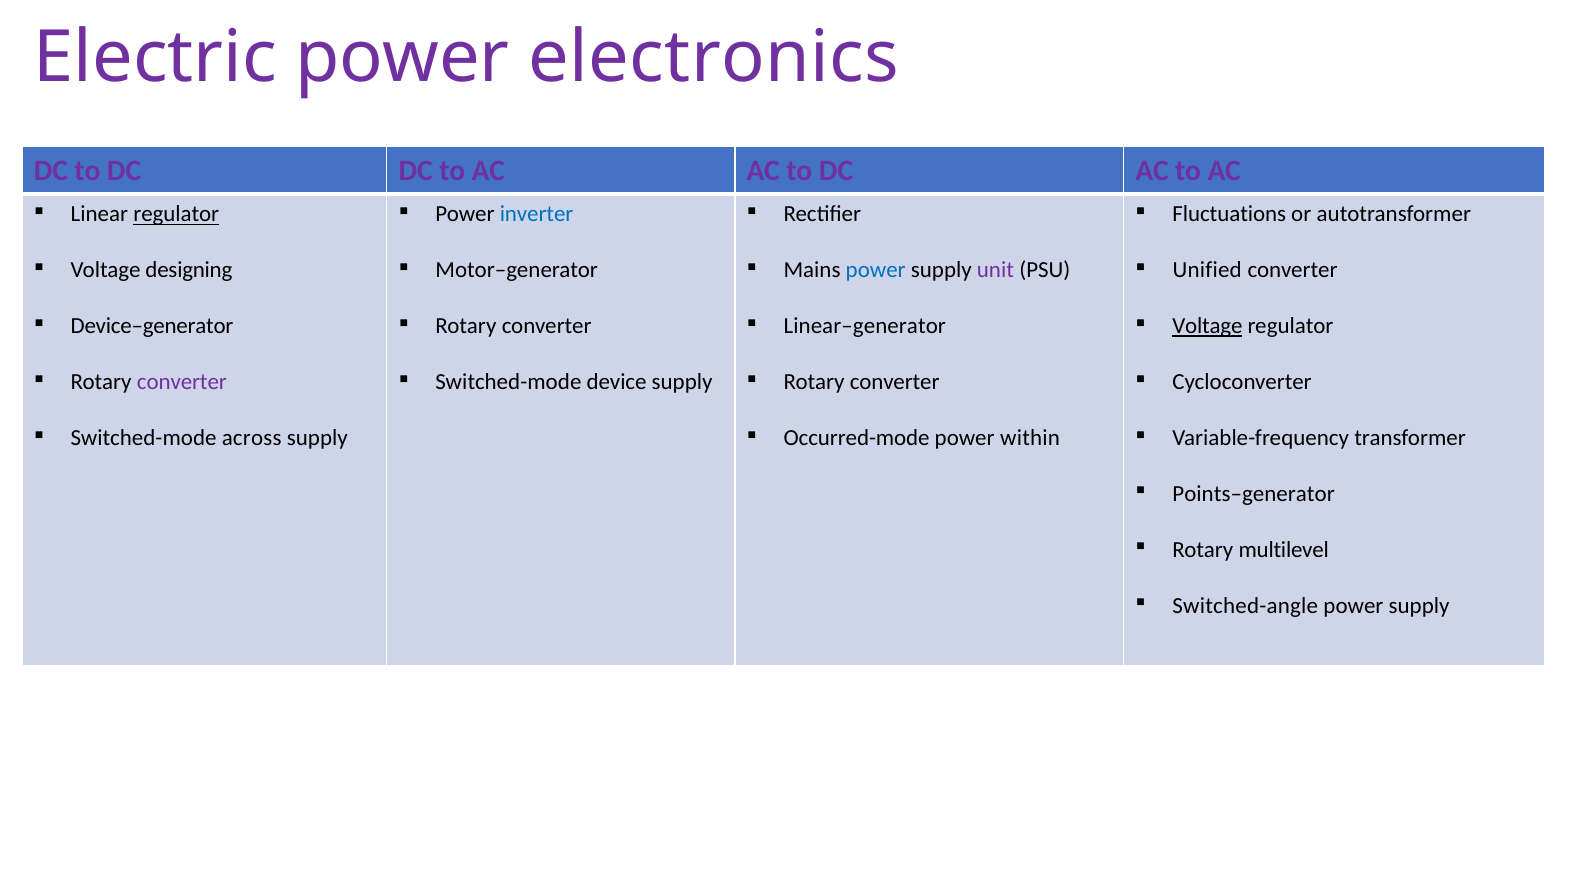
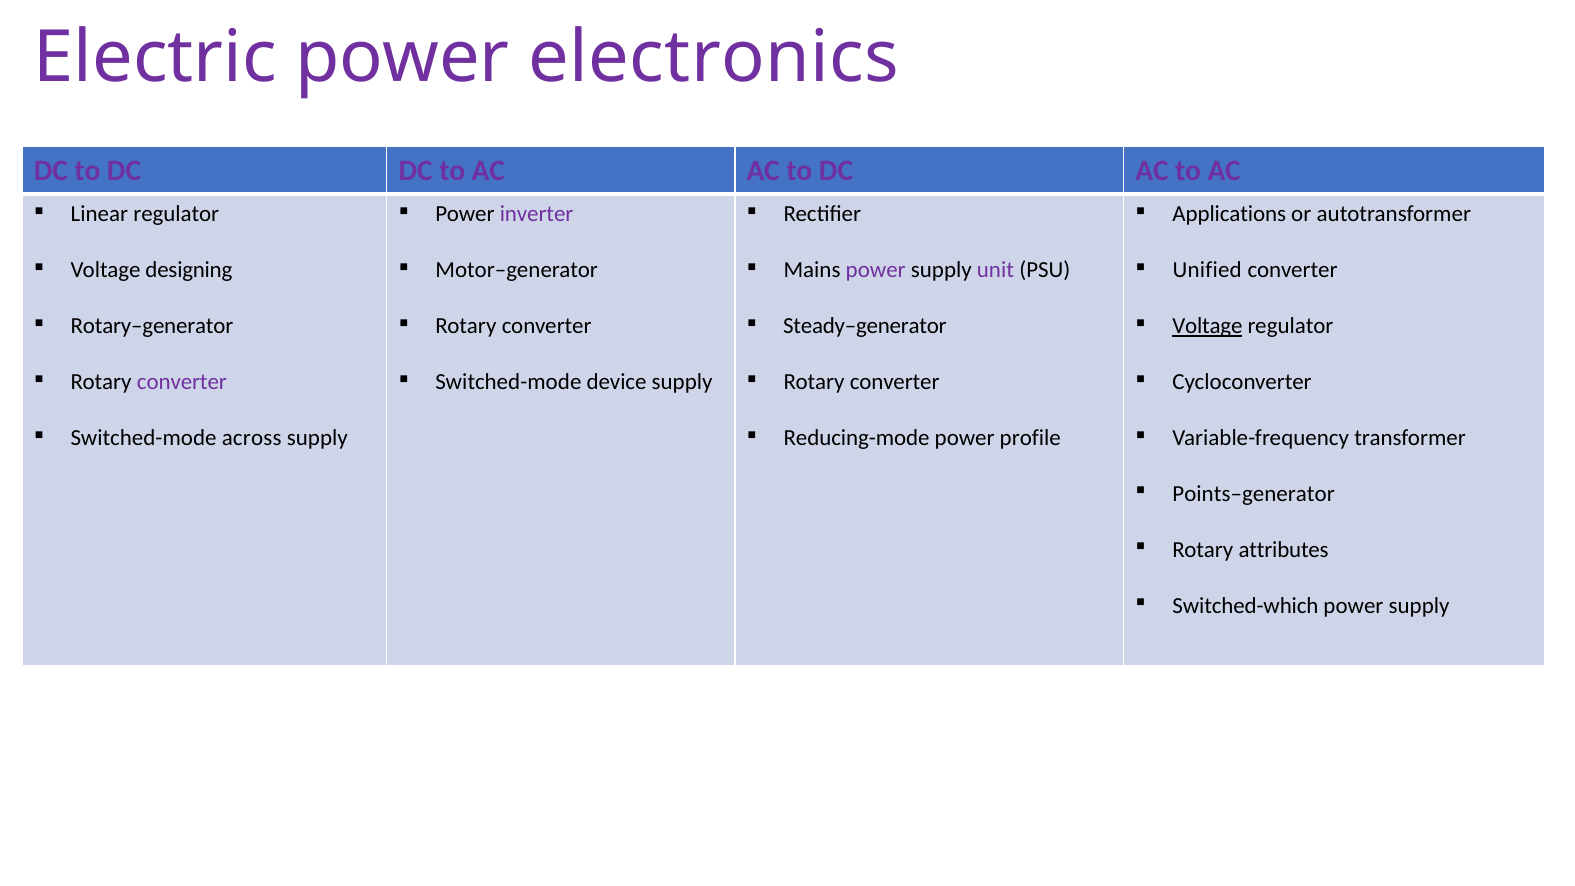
regulator at (176, 214) underline: present -> none
inverter colour: blue -> purple
Fluctuations: Fluctuations -> Applications
power at (876, 270) colour: blue -> purple
Device–generator: Device–generator -> Rotary–generator
Linear–generator: Linear–generator -> Steady–generator
Occurred-mode: Occurred-mode -> Reducing-mode
within: within -> profile
multilevel: multilevel -> attributes
Switched-angle: Switched-angle -> Switched-which
